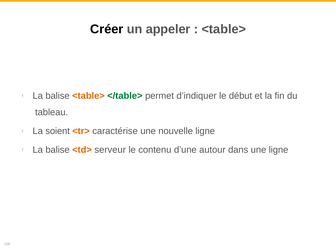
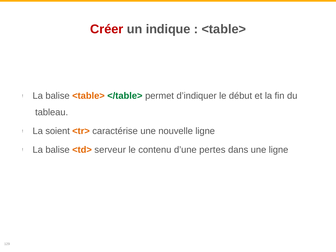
Créer colour: black -> red
appeler: appeler -> indique
autour: autour -> pertes
